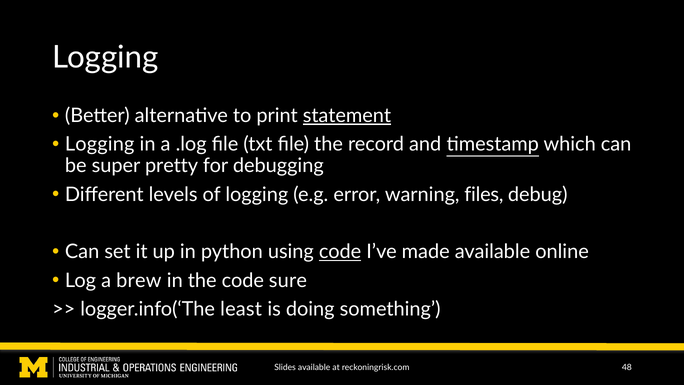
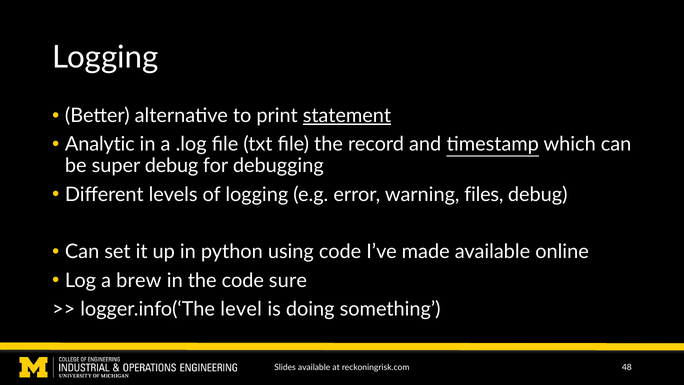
Logging at (100, 144): Logging -> Analytic
super pretty: pretty -> debug
code at (340, 252) underline: present -> none
least: least -> level
